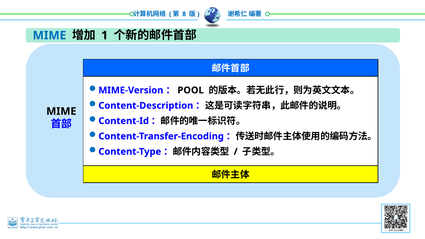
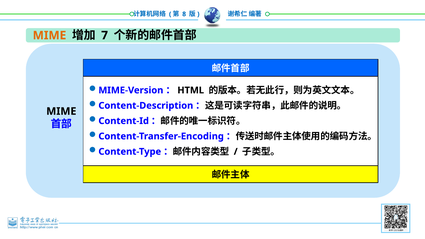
MIME at (49, 35) colour: blue -> orange
1: 1 -> 7
POOL: POOL -> HTML
